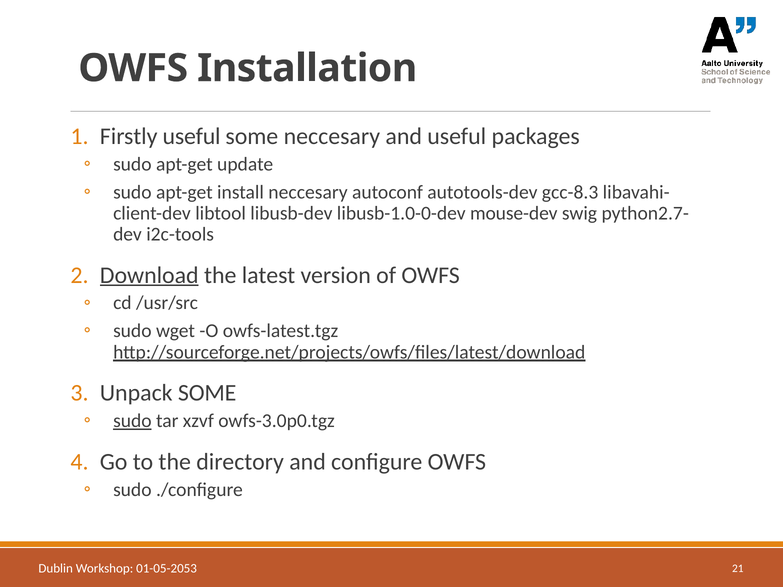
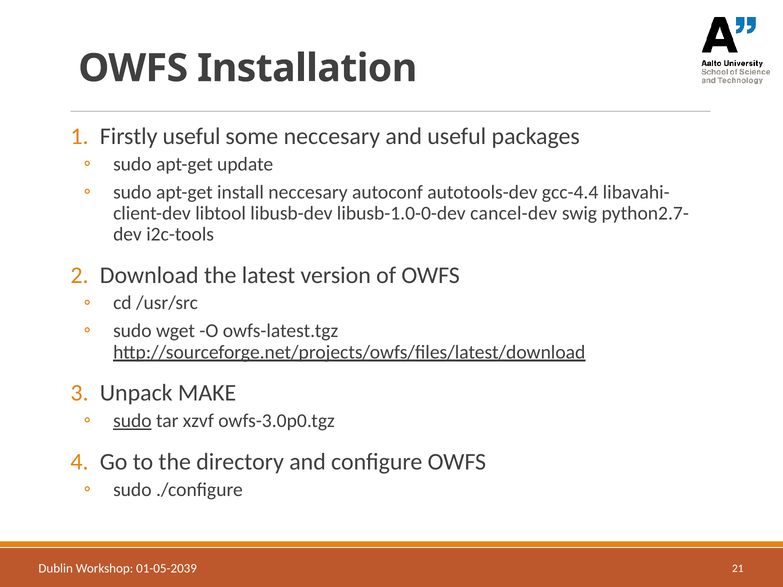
gcc-8.3: gcc-8.3 -> gcc-4.4
mouse-dev: mouse-dev -> cancel-dev
Download underline: present -> none
Unpack SOME: SOME -> MAKE
01-05-2053: 01-05-2053 -> 01-05-2039
